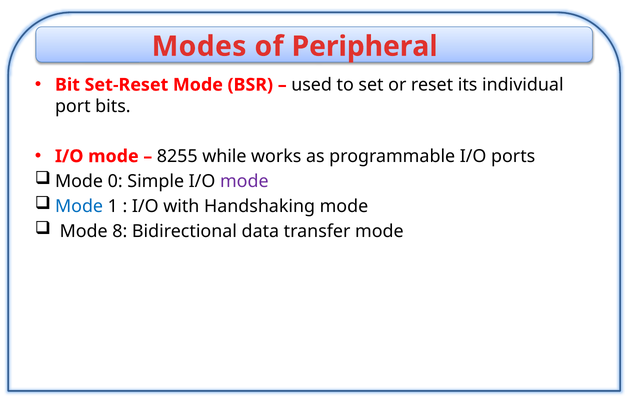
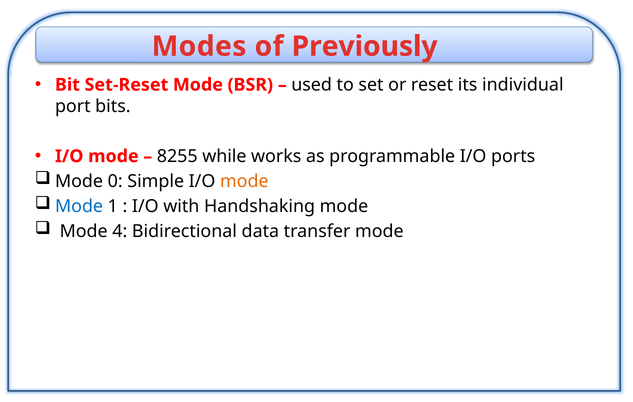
Peripheral: Peripheral -> Previously
mode at (244, 181) colour: purple -> orange
8: 8 -> 4
